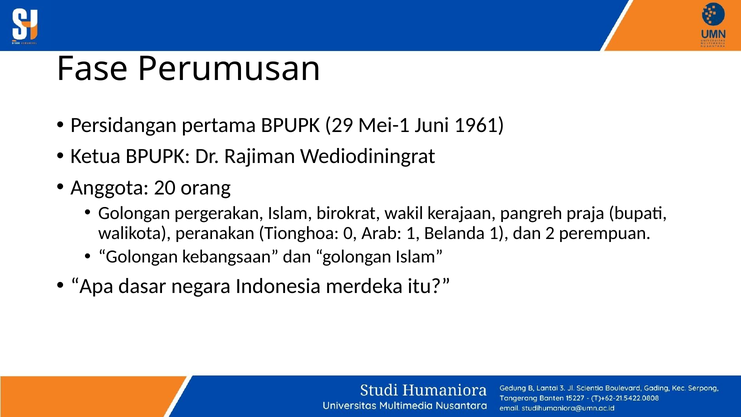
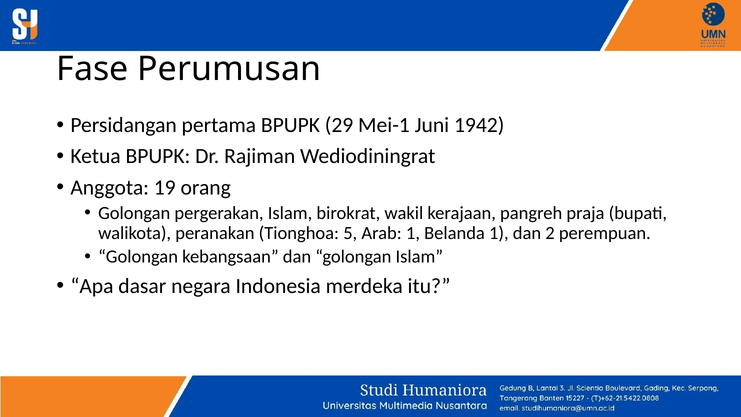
1961: 1961 -> 1942
20: 20 -> 19
0: 0 -> 5
